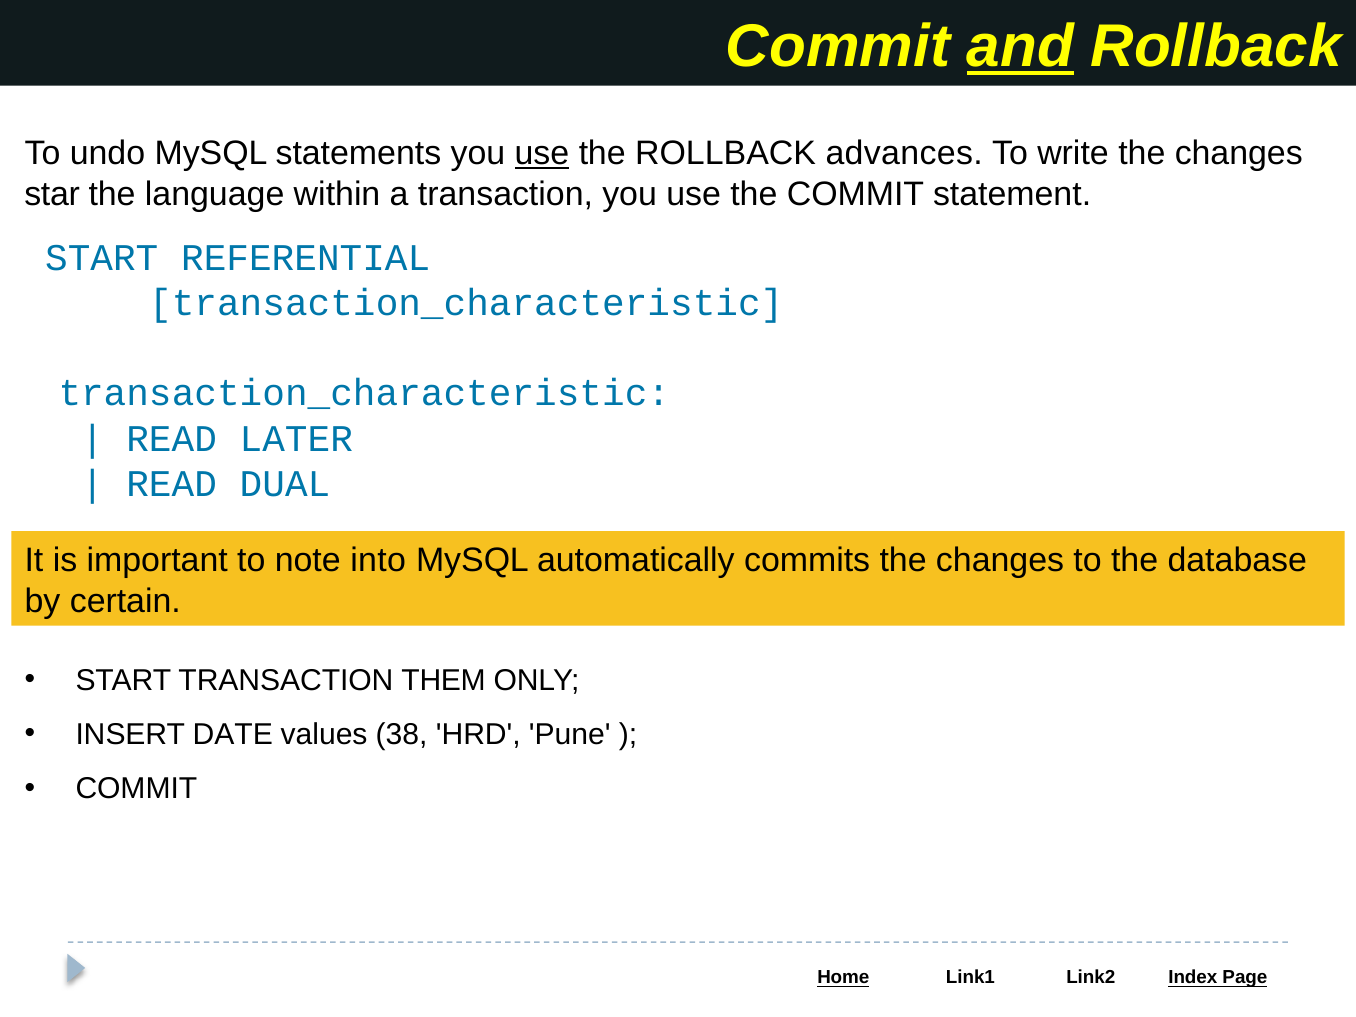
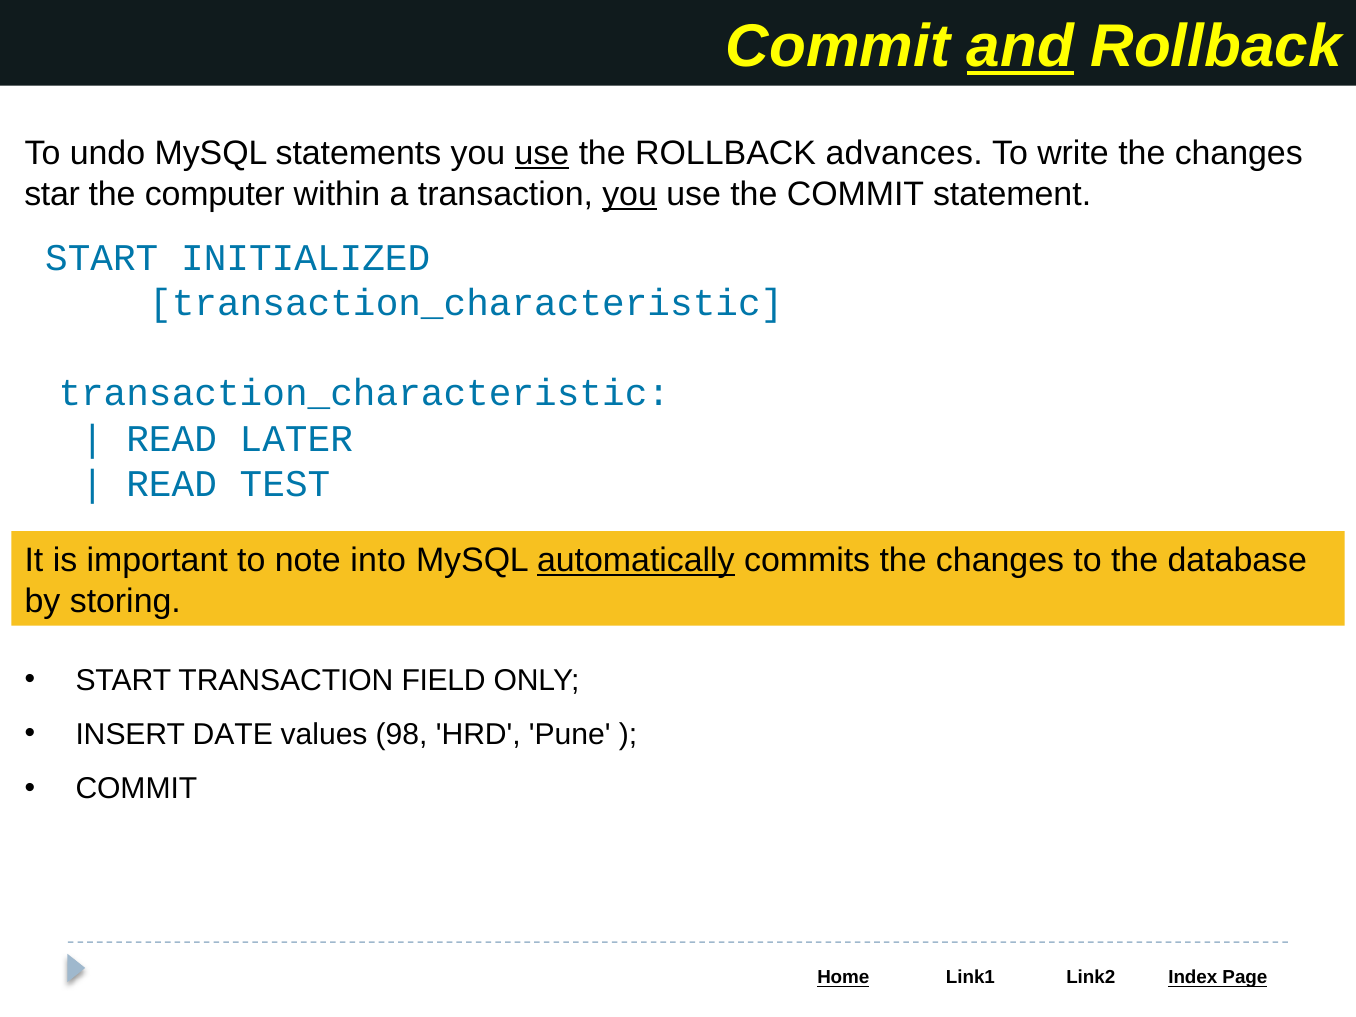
language: language -> computer
you at (630, 194) underline: none -> present
REFERENTIAL: REFERENTIAL -> INITIALIZED
DUAL: DUAL -> TEST
automatically underline: none -> present
certain: certain -> storing
THEM: THEM -> FIELD
38: 38 -> 98
